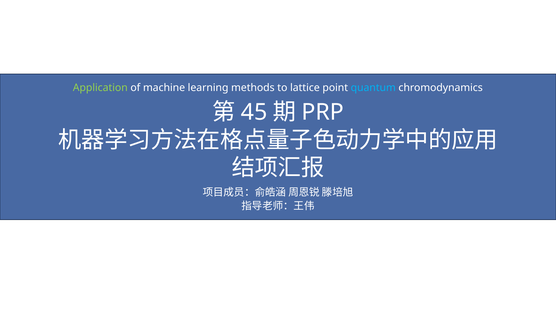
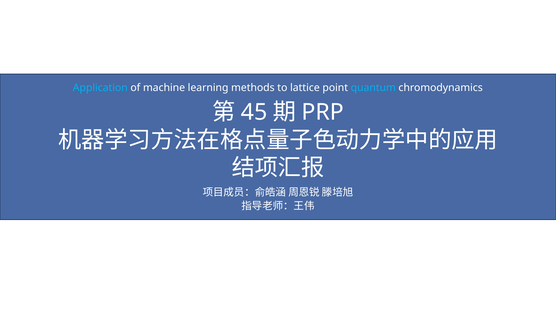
Application colour: light green -> light blue
